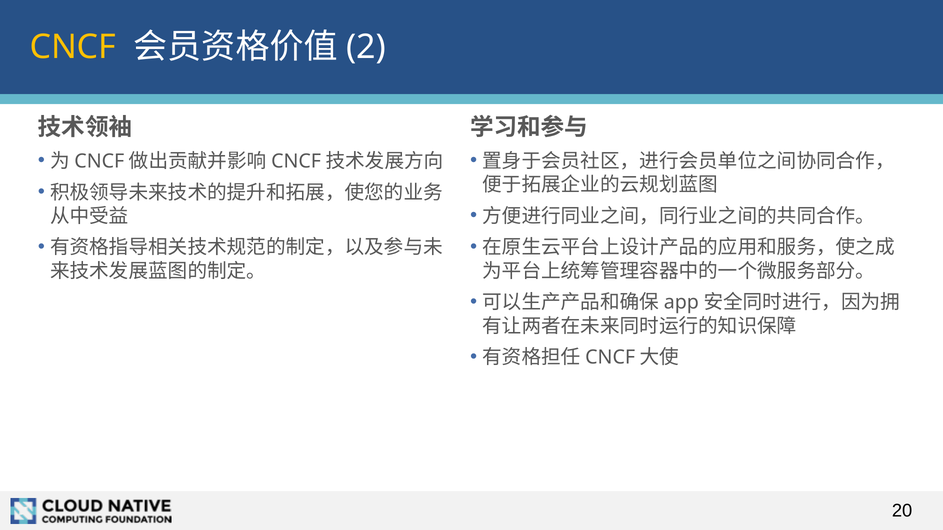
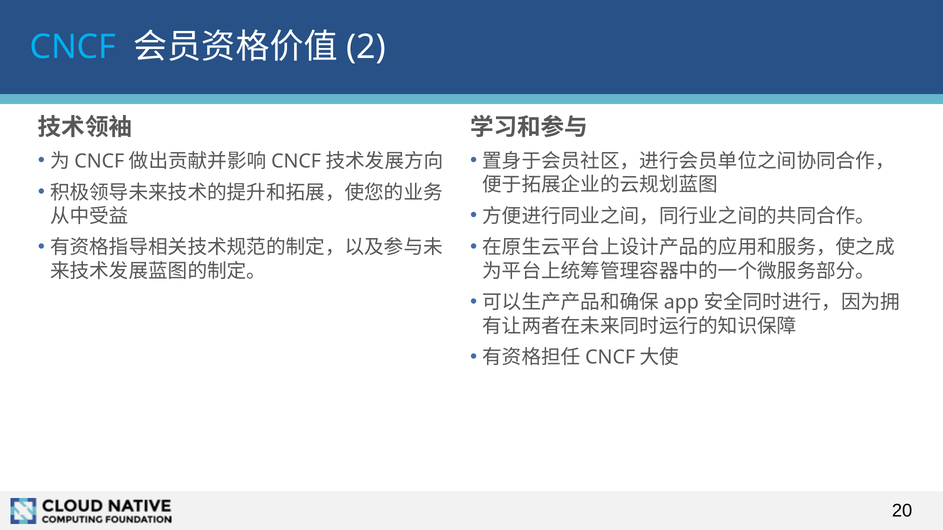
CNCF colour: yellow -> light blue
